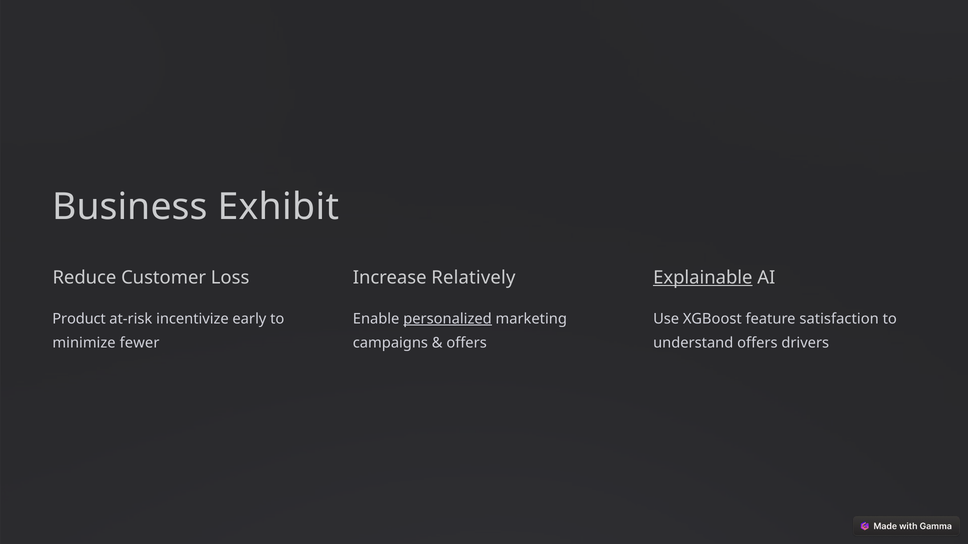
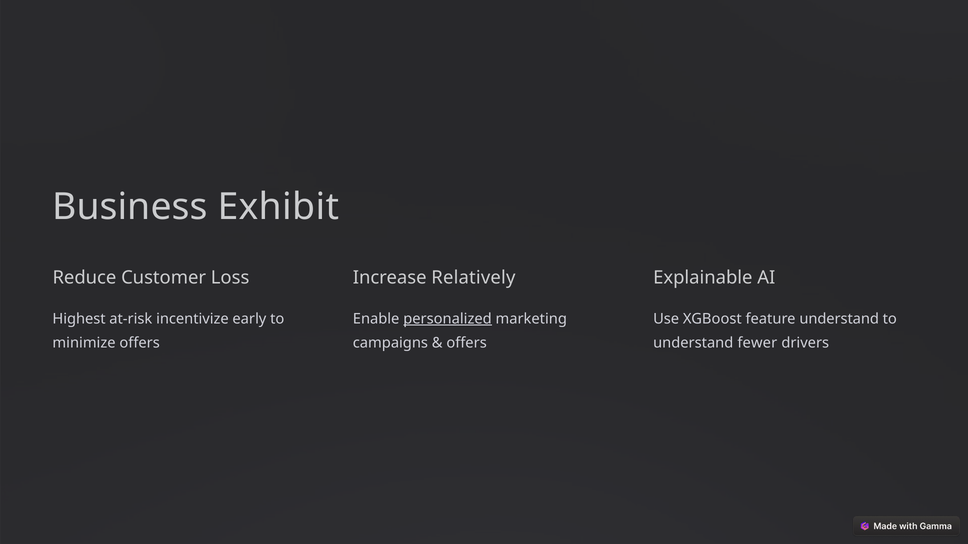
Explainable underline: present -> none
Product: Product -> Highest
feature satisfaction: satisfaction -> understand
minimize fewer: fewer -> offers
understand offers: offers -> fewer
